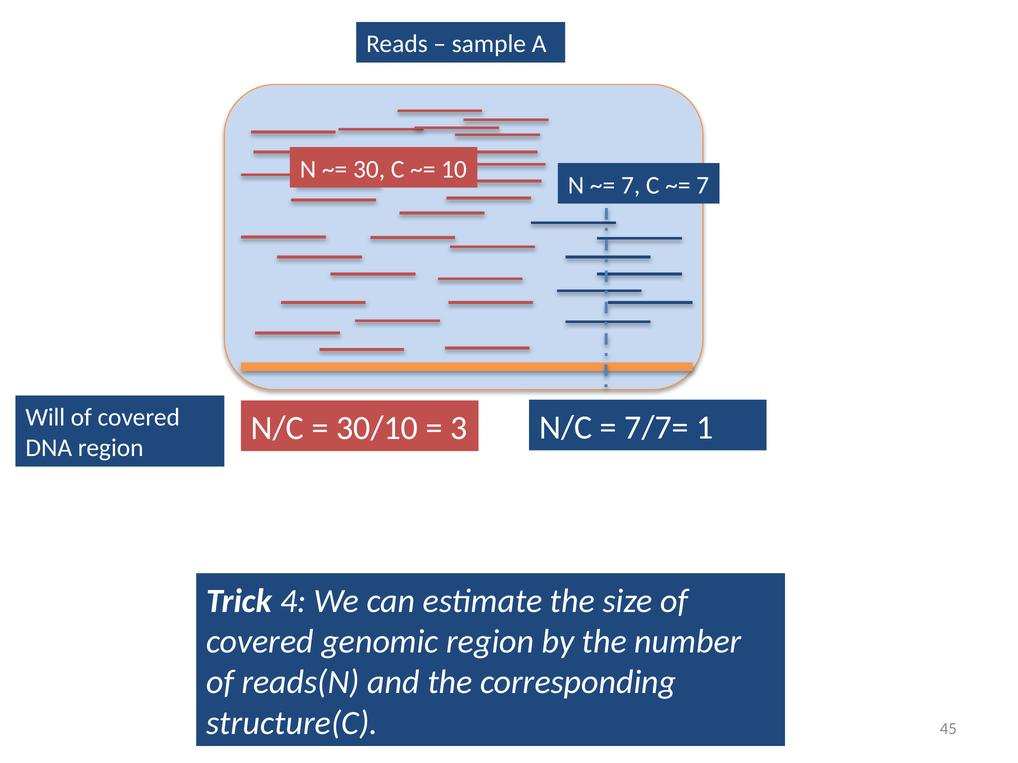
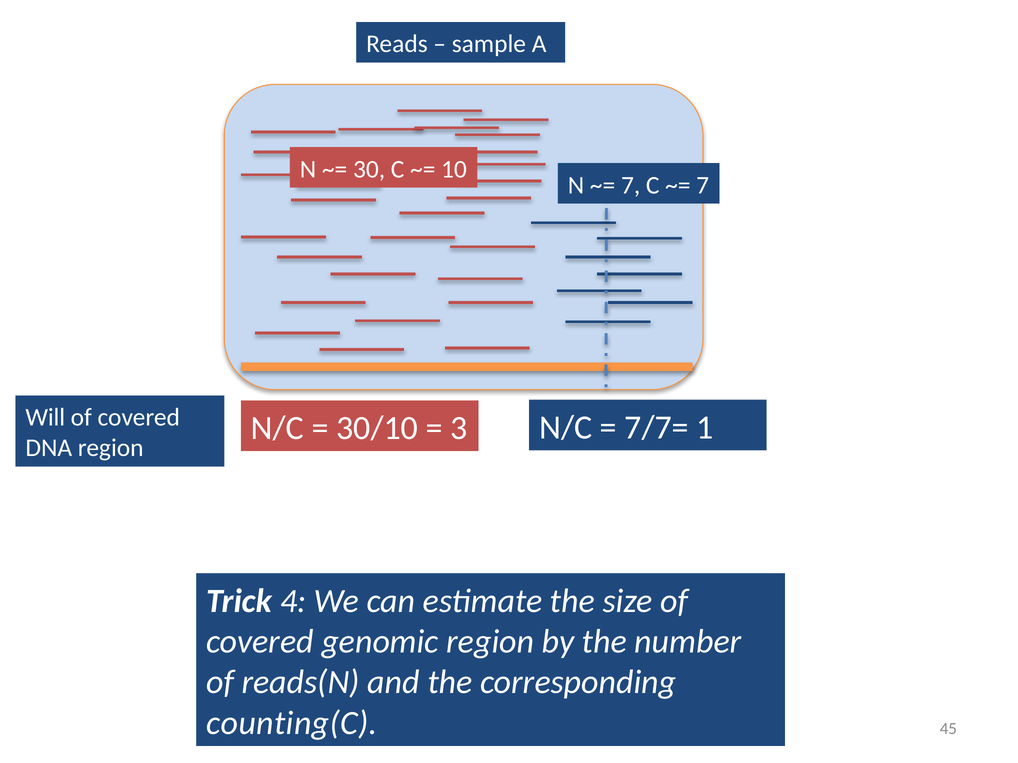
structure(C: structure(C -> counting(C
